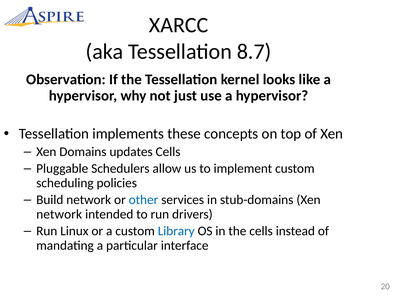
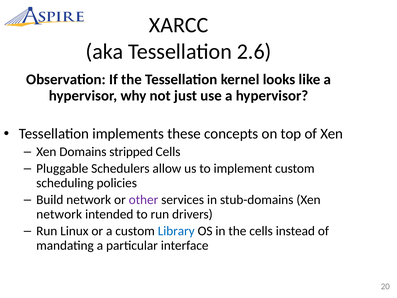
8.7: 8.7 -> 2.6
updates: updates -> stripped
other colour: blue -> purple
